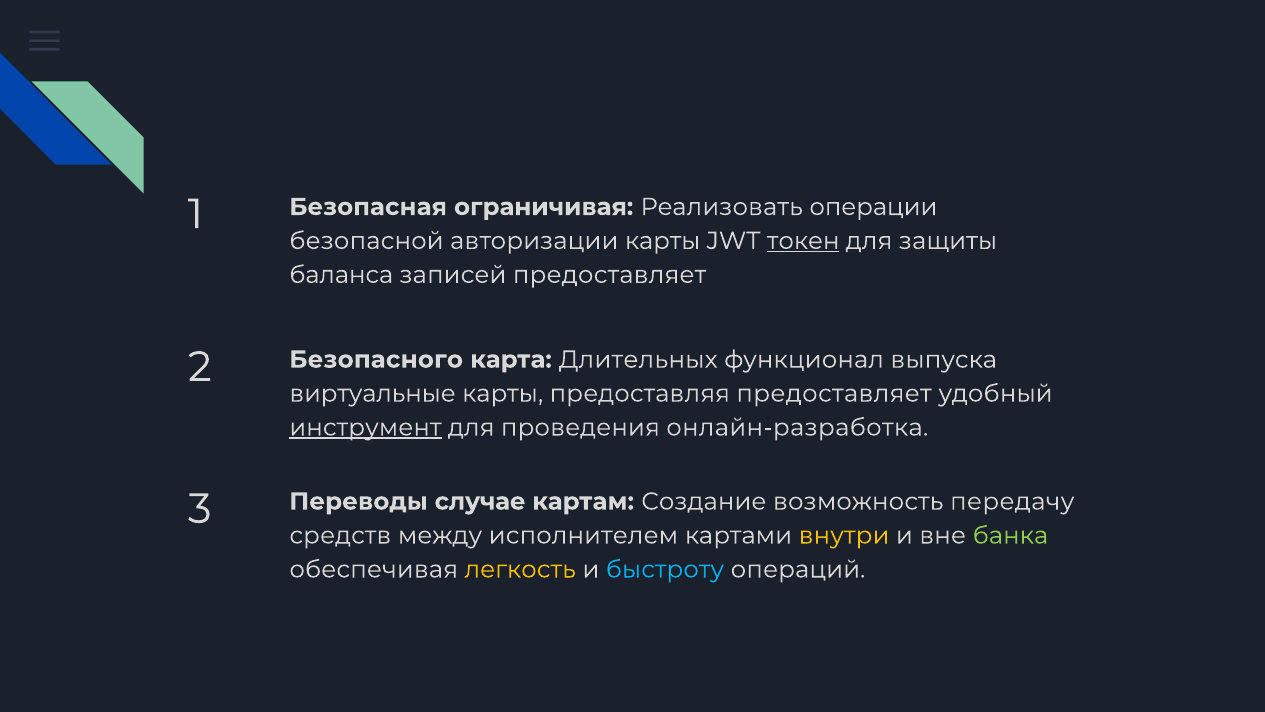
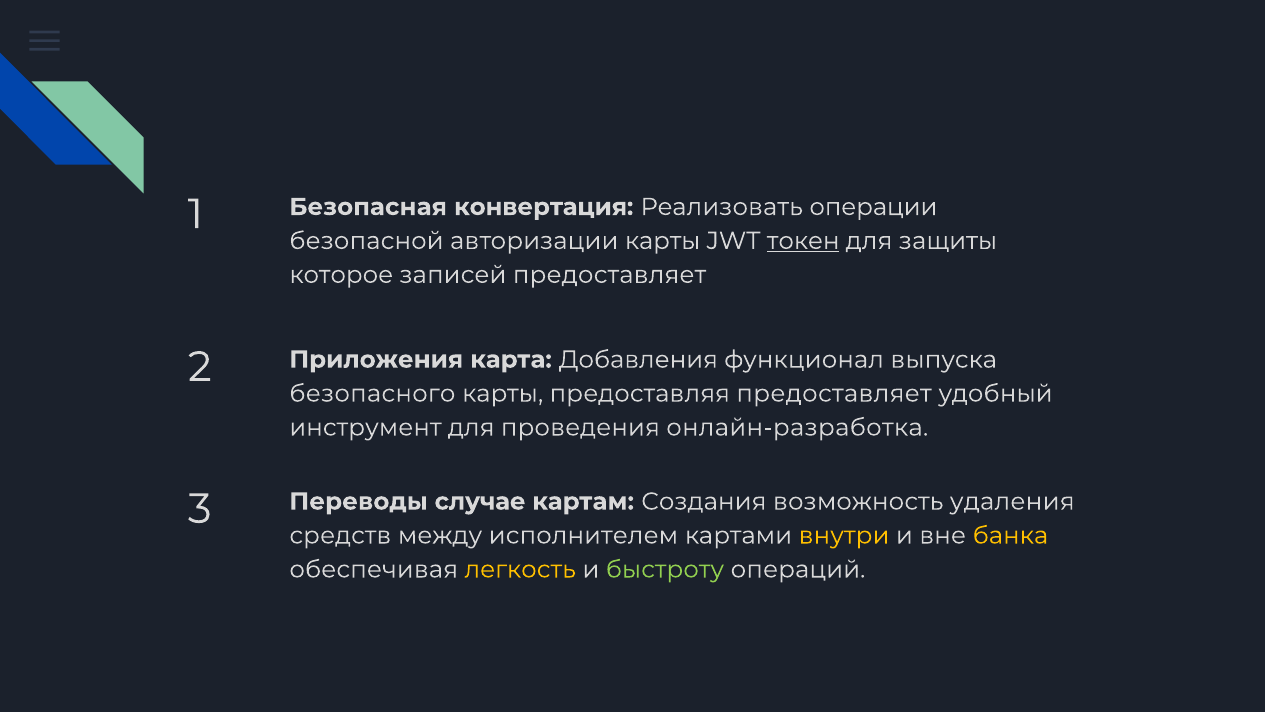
ограничивая: ограничивая -> конвертация
баланса: баланса -> которое
Безопасного: Безопасного -> Приложения
Длительных: Длительных -> Добавления
виртуальные: виртуальные -> безопасного
инструмент underline: present -> none
Создание: Создание -> Создания
передачу: передачу -> удаления
банка colour: light green -> yellow
быстроту colour: light blue -> light green
